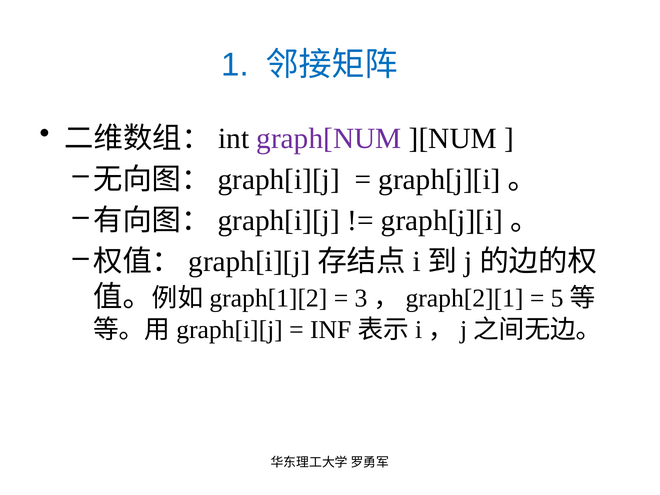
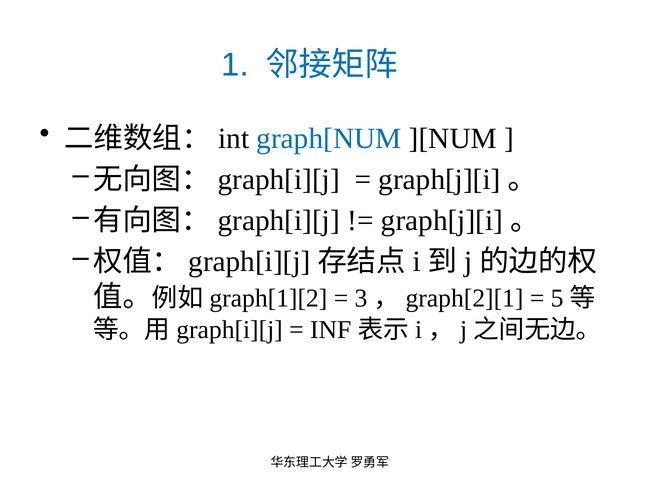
graph[NUM colour: purple -> blue
